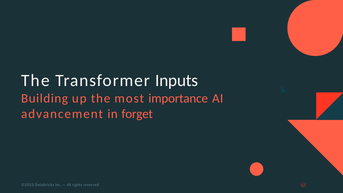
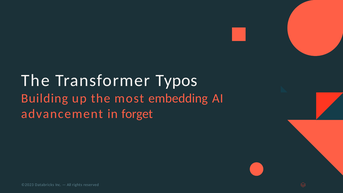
Inputs: Inputs -> Typos
importance: importance -> embedding
